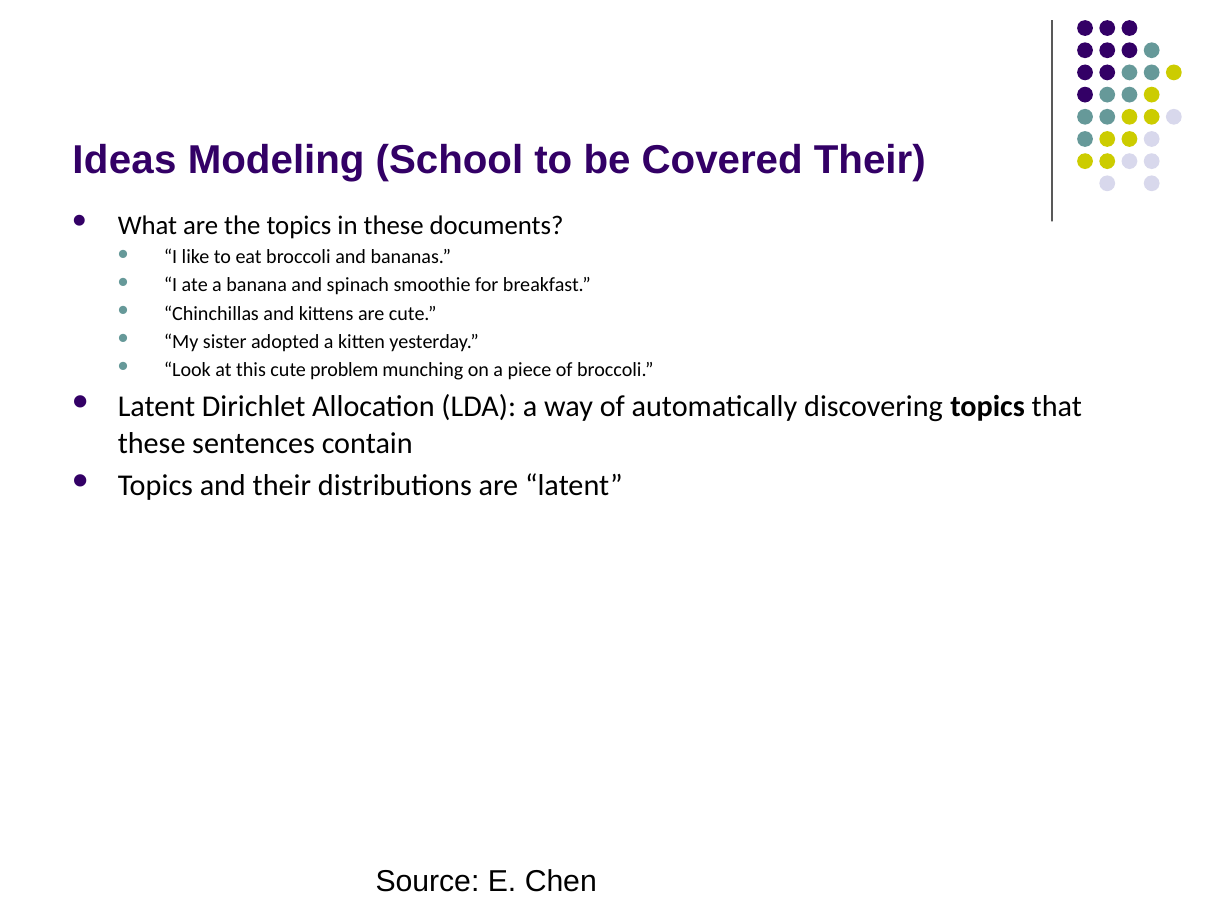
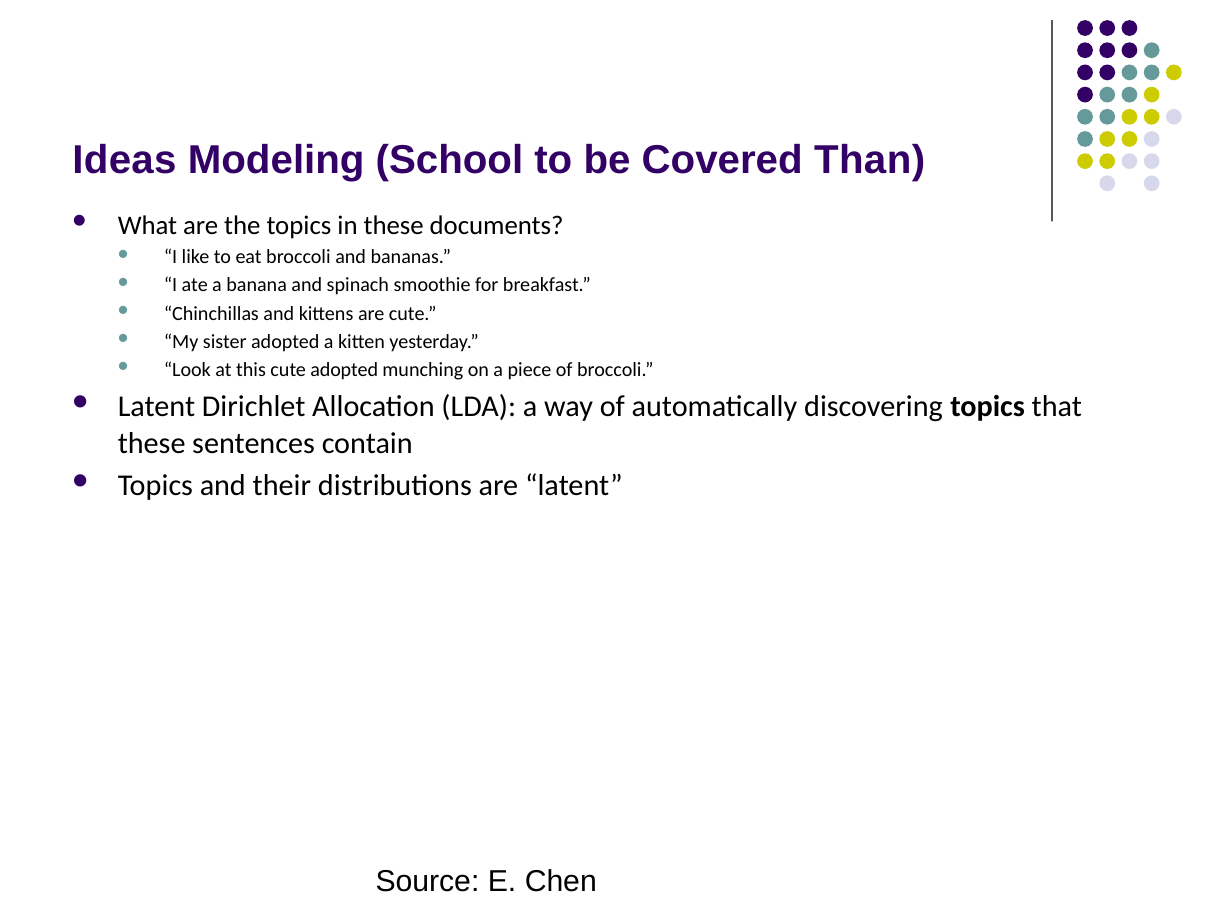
Covered Their: Their -> Than
cute problem: problem -> adopted
